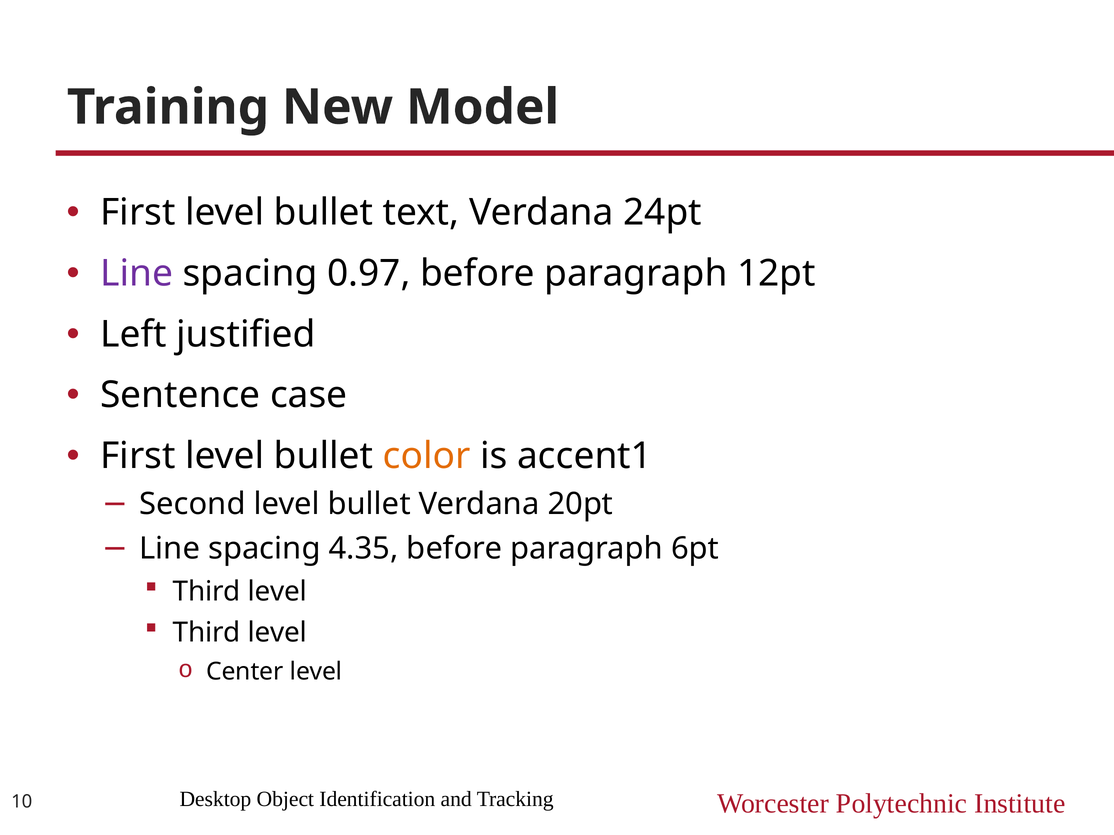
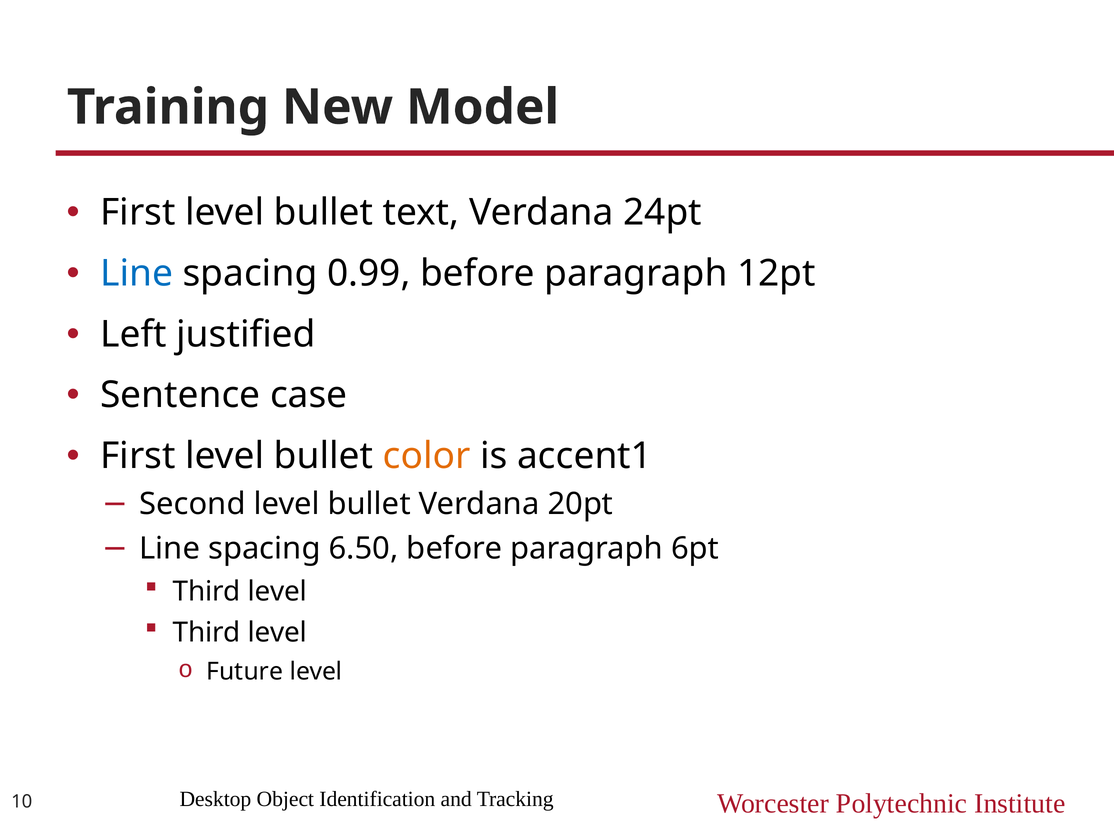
Line at (137, 274) colour: purple -> blue
0.97: 0.97 -> 0.99
4.35: 4.35 -> 6.50
Center: Center -> Future
